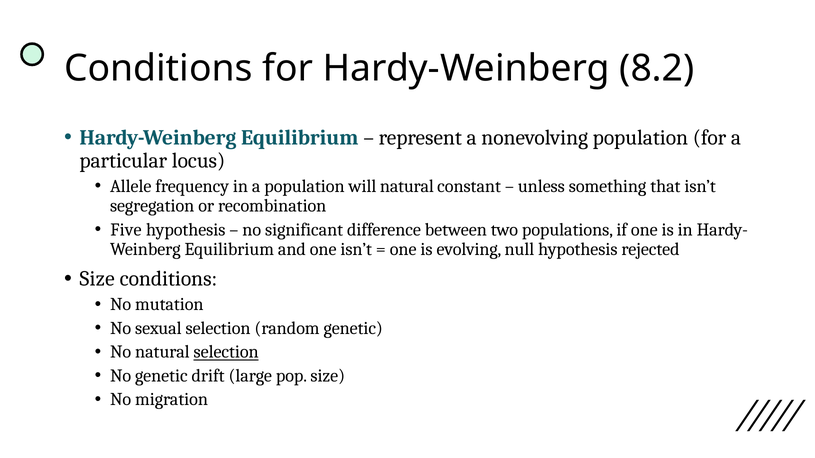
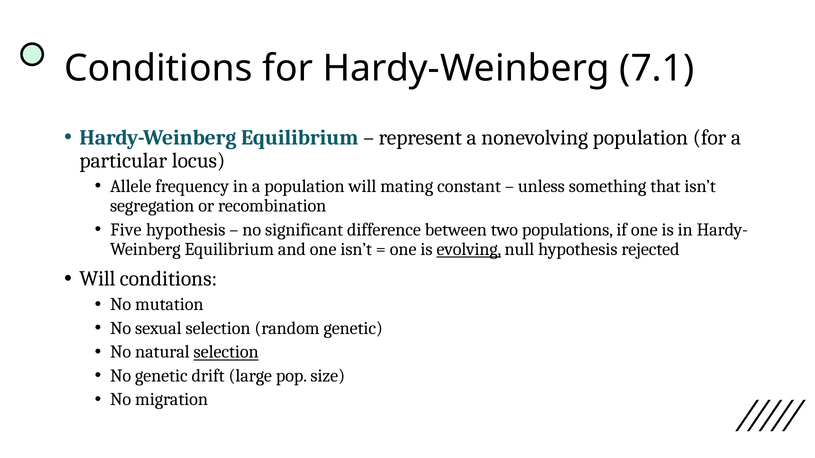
8.2: 8.2 -> 7.1
will natural: natural -> mating
evolving underline: none -> present
Size at (97, 279): Size -> Will
